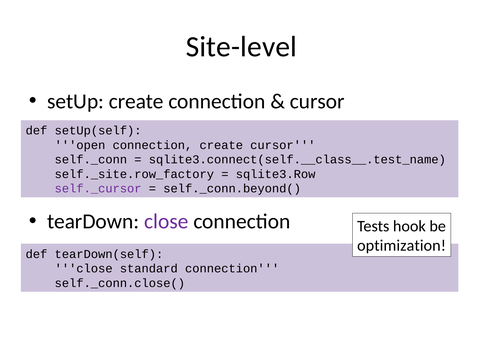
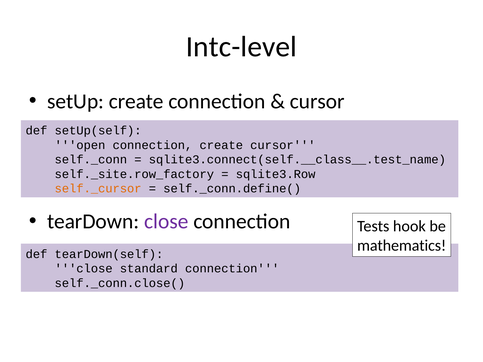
Site-level: Site-level -> Intc-level
self._cursor colour: purple -> orange
self._conn.beyond(: self._conn.beyond( -> self._conn.define(
optimization: optimization -> mathematics
